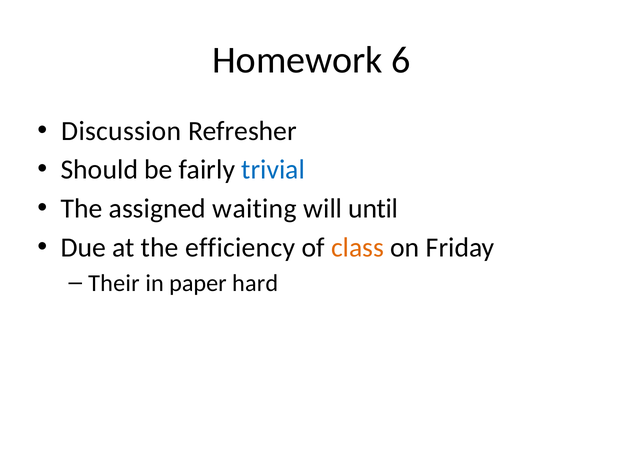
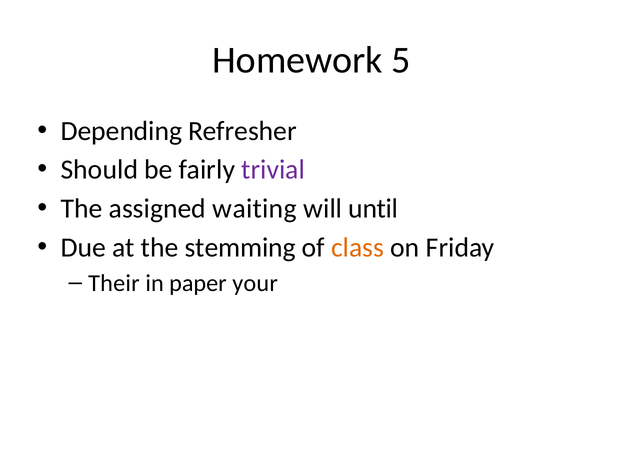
6: 6 -> 5
Discussion: Discussion -> Depending
trivial colour: blue -> purple
efficiency: efficiency -> stemming
hard: hard -> your
